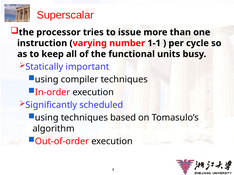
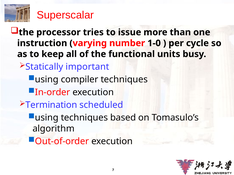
1-1: 1-1 -> 1-0
Significantly: Significantly -> Termination
